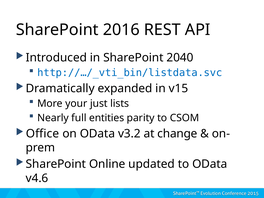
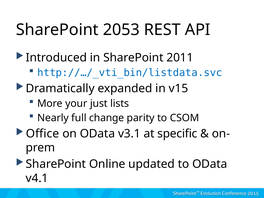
2016: 2016 -> 2053
2040: 2040 -> 2011
entities: entities -> change
v3.2: v3.2 -> v3.1
change: change -> specific
v4.6: v4.6 -> v4.1
